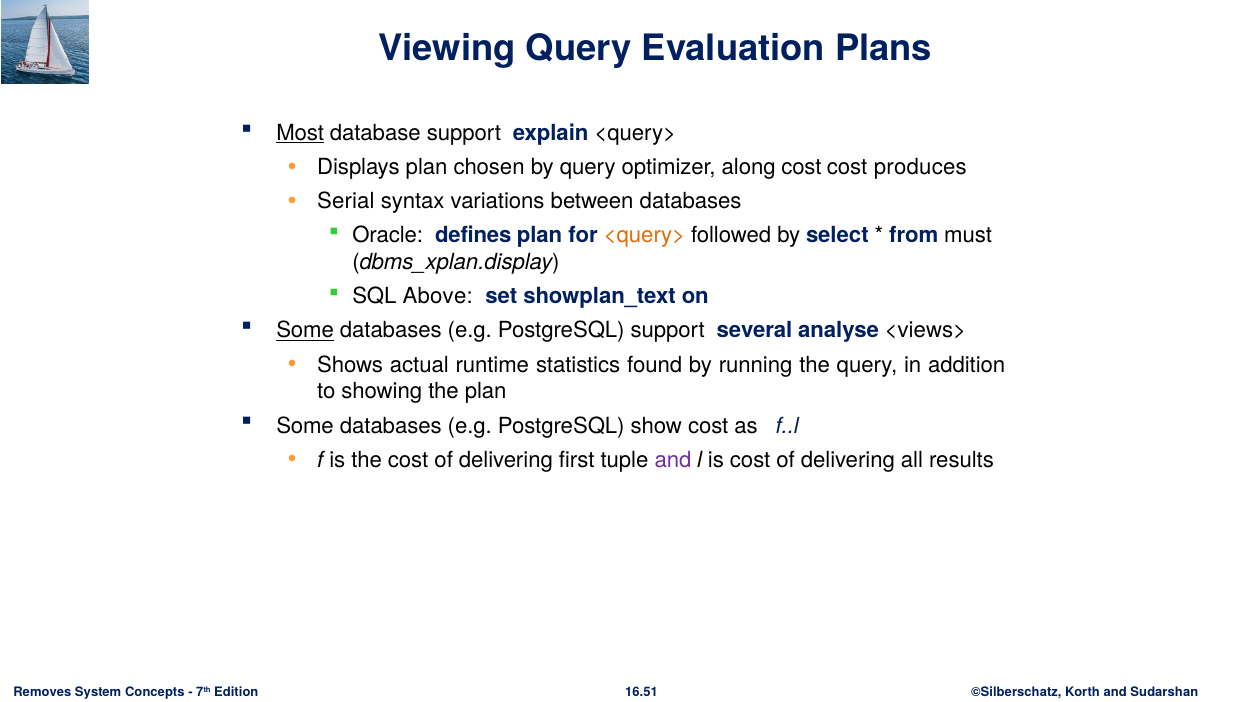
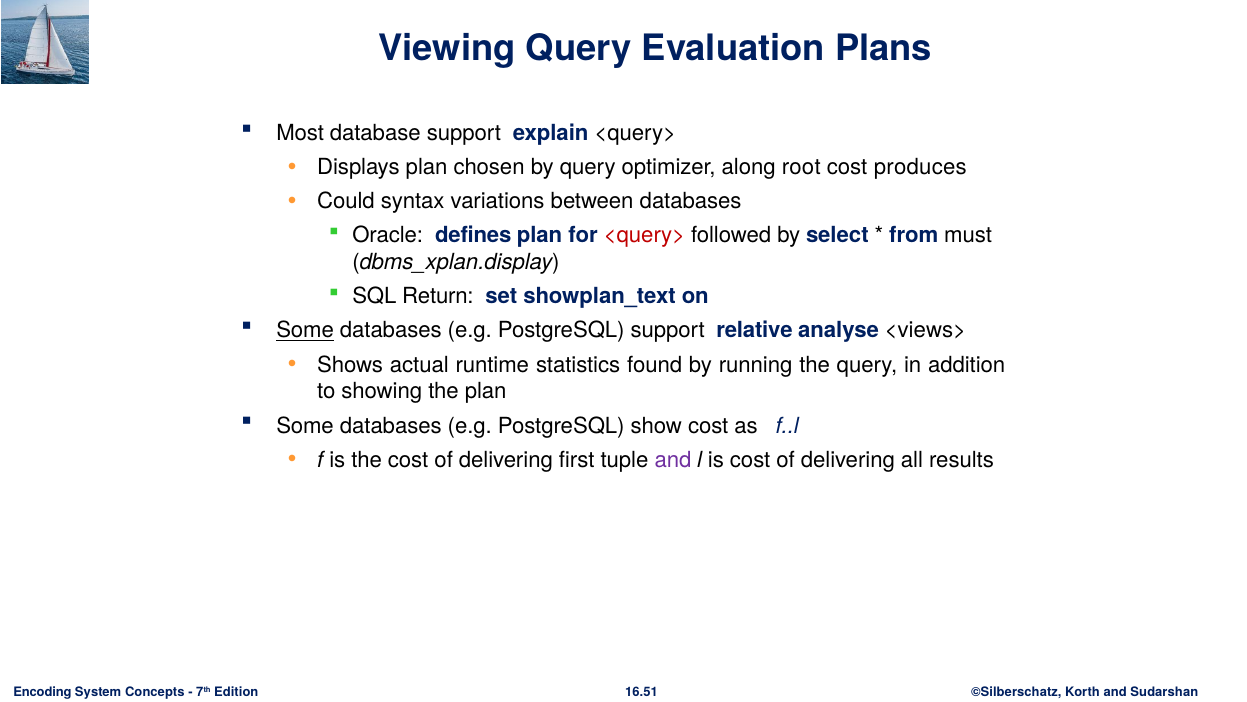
Most underline: present -> none
along cost: cost -> root
Serial: Serial -> Could
<query> at (644, 235) colour: orange -> red
Above: Above -> Return
several: several -> relative
Removes: Removes -> Encoding
